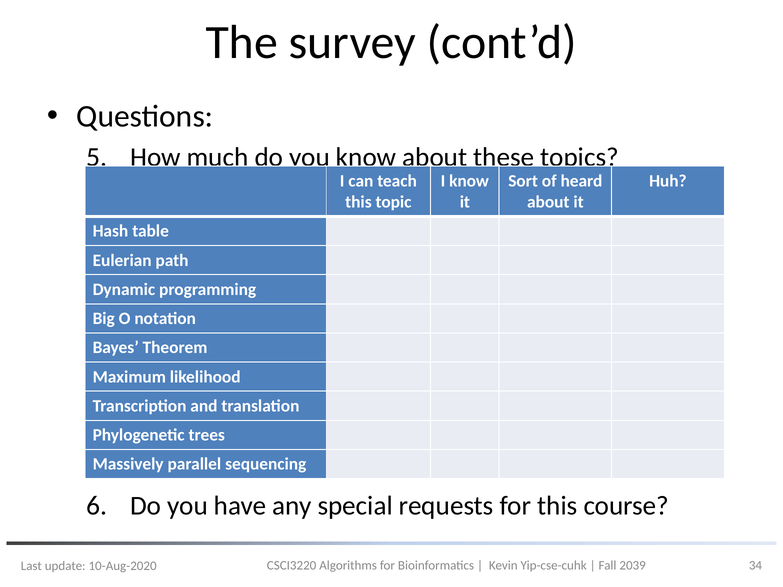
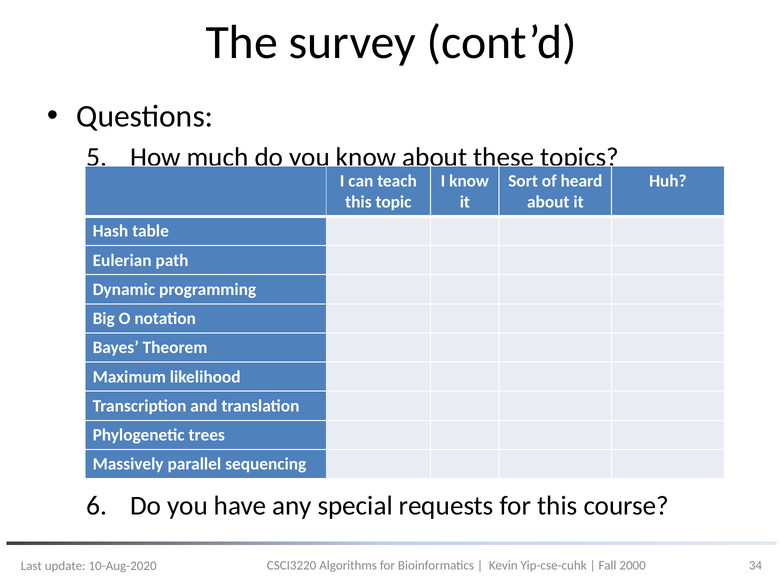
2039: 2039 -> 2000
